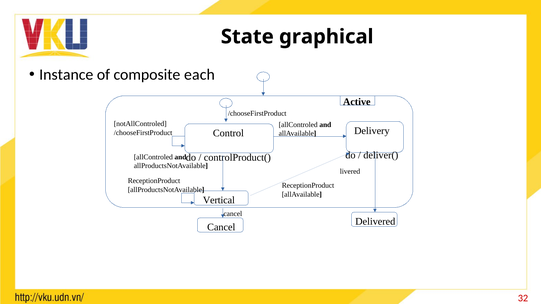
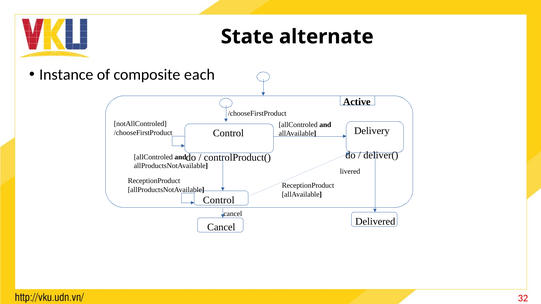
graphical: graphical -> alternate
Vertical at (219, 200): Vertical -> Control
